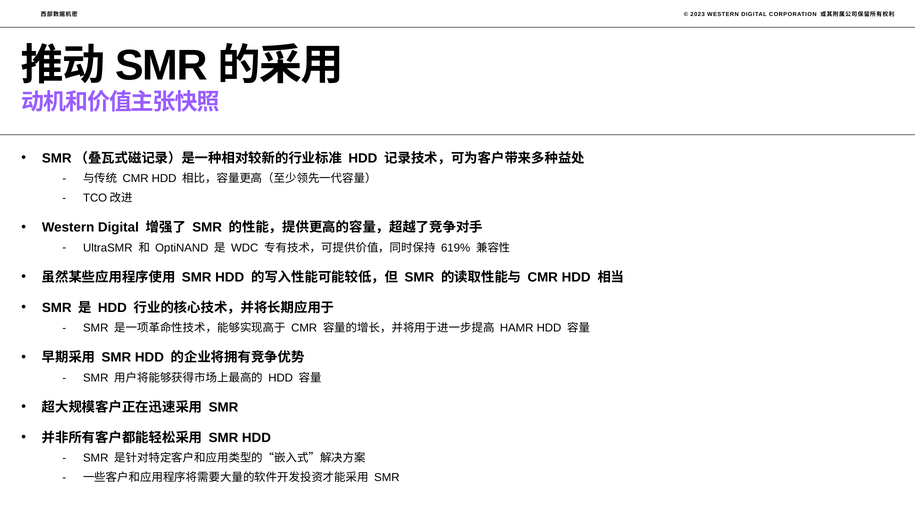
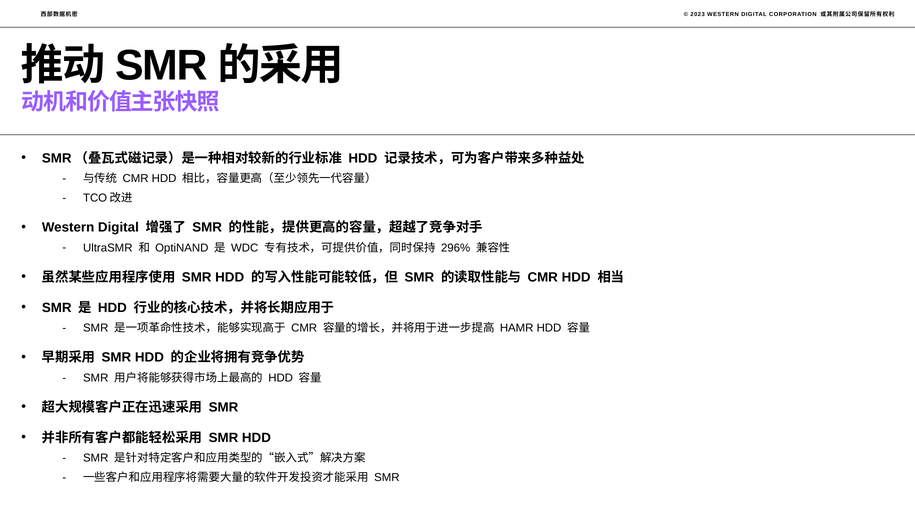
619%: 619% -> 296%
